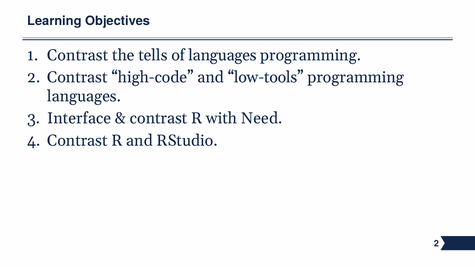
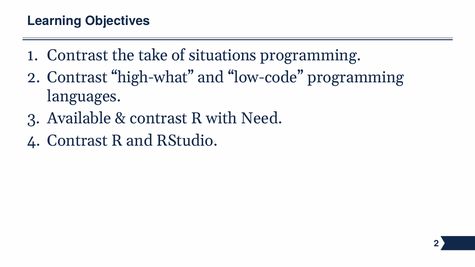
tells: tells -> take
of languages: languages -> situations
high-code: high-code -> high-what
low-tools: low-tools -> low-code
Interface: Interface -> Available
